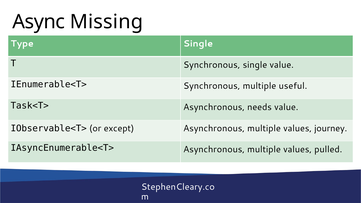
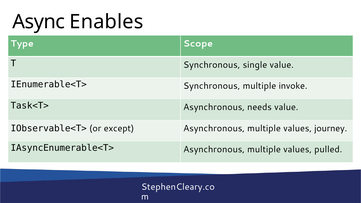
Missing: Missing -> Enables
Type Single: Single -> Scope
useful: useful -> invoke
